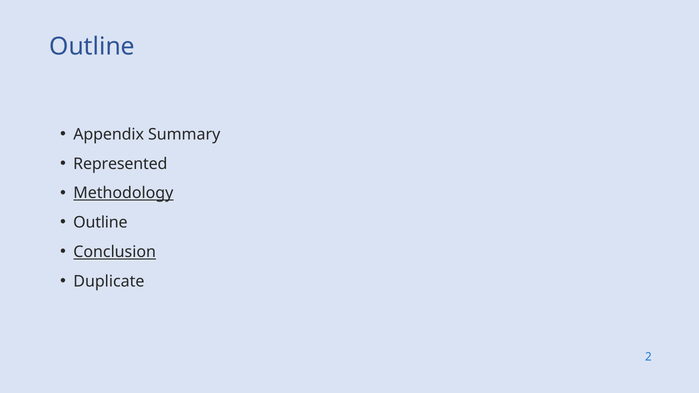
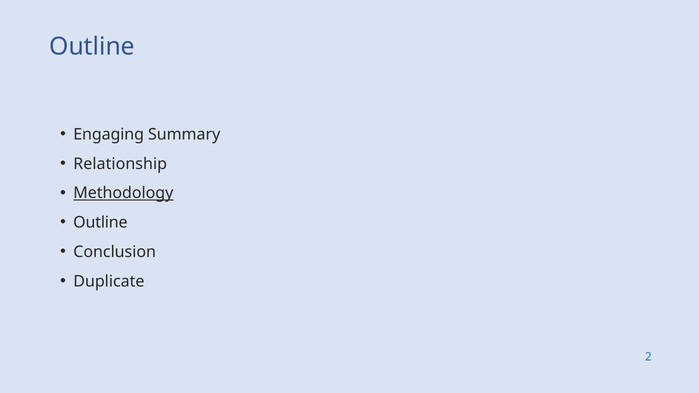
Appendix: Appendix -> Engaging
Represented: Represented -> Relationship
Conclusion underline: present -> none
